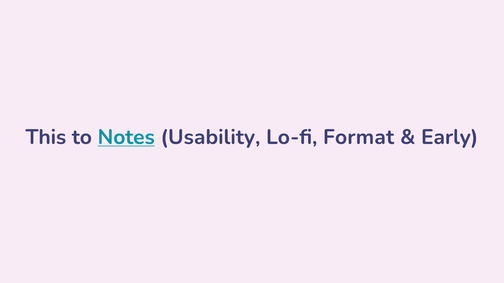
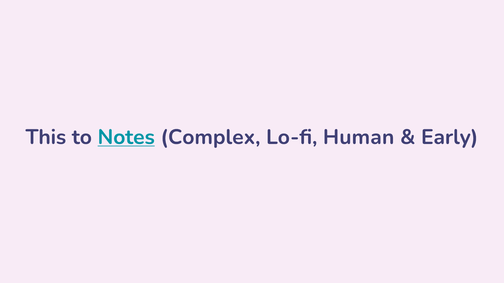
Usability: Usability -> Complex
Format: Format -> Human
